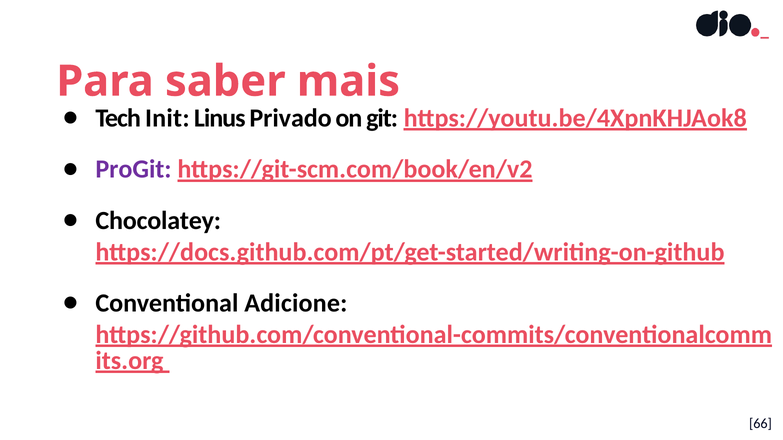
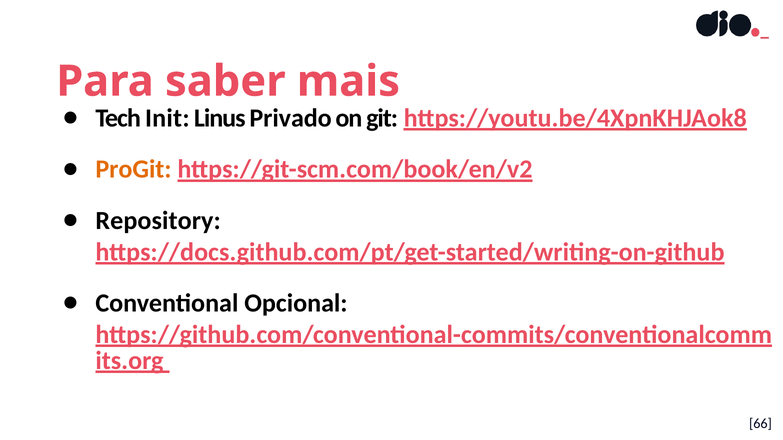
ProGit colour: purple -> orange
Chocolatey: Chocolatey -> Repository
Adicione: Adicione -> Opcional
